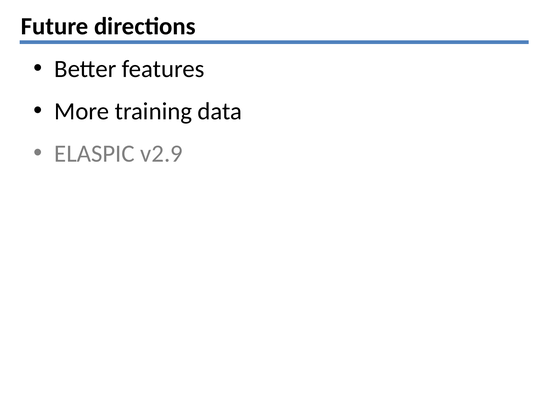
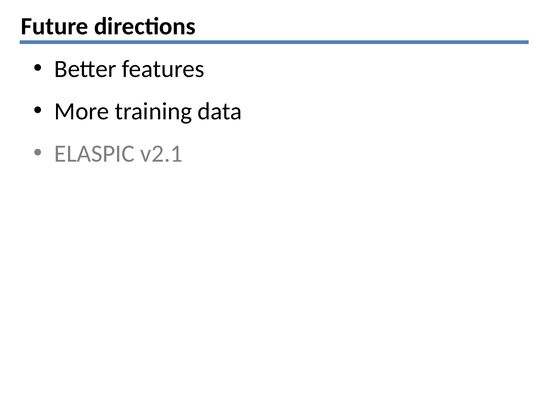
v2.9: v2.9 -> v2.1
